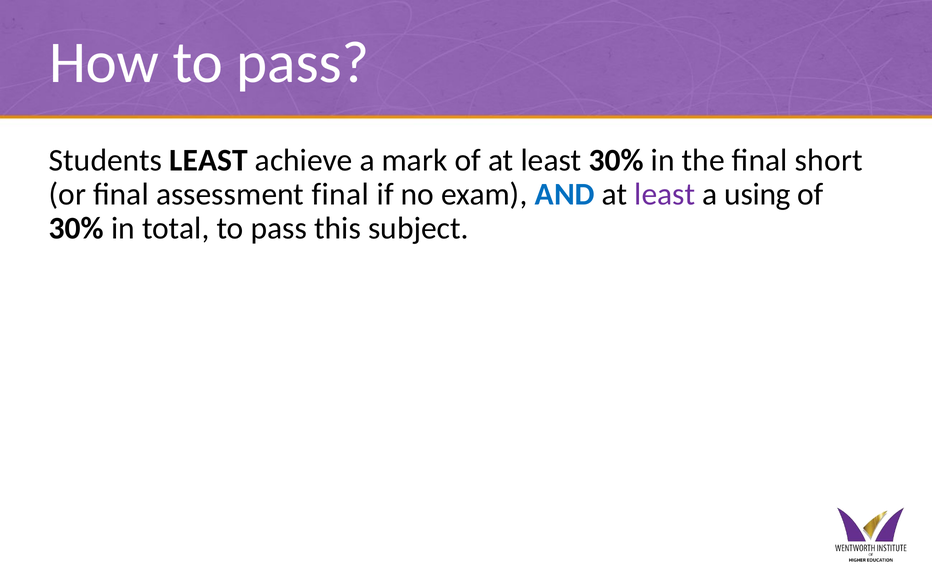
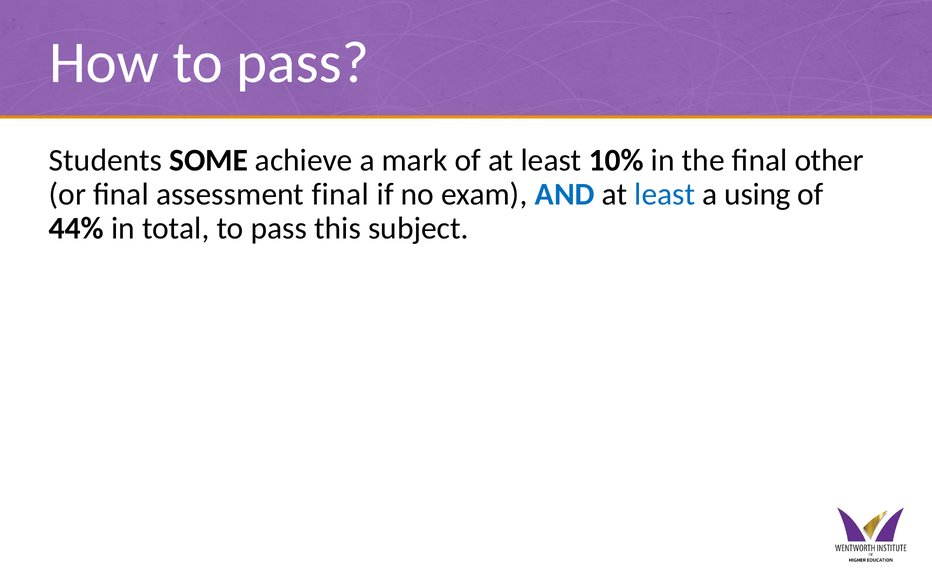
Students LEAST: LEAST -> SOME
least 30%: 30% -> 10%
short: short -> other
least at (665, 194) colour: purple -> blue
30% at (76, 228): 30% -> 44%
